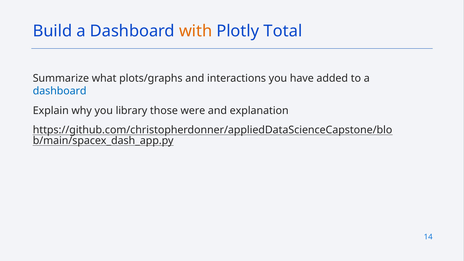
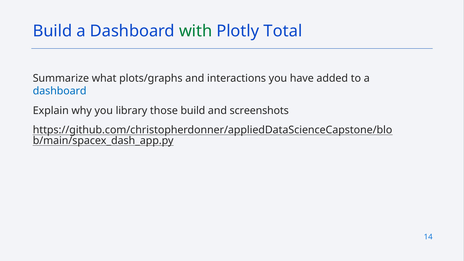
with colour: orange -> green
those were: were -> build
explanation: explanation -> screenshots
